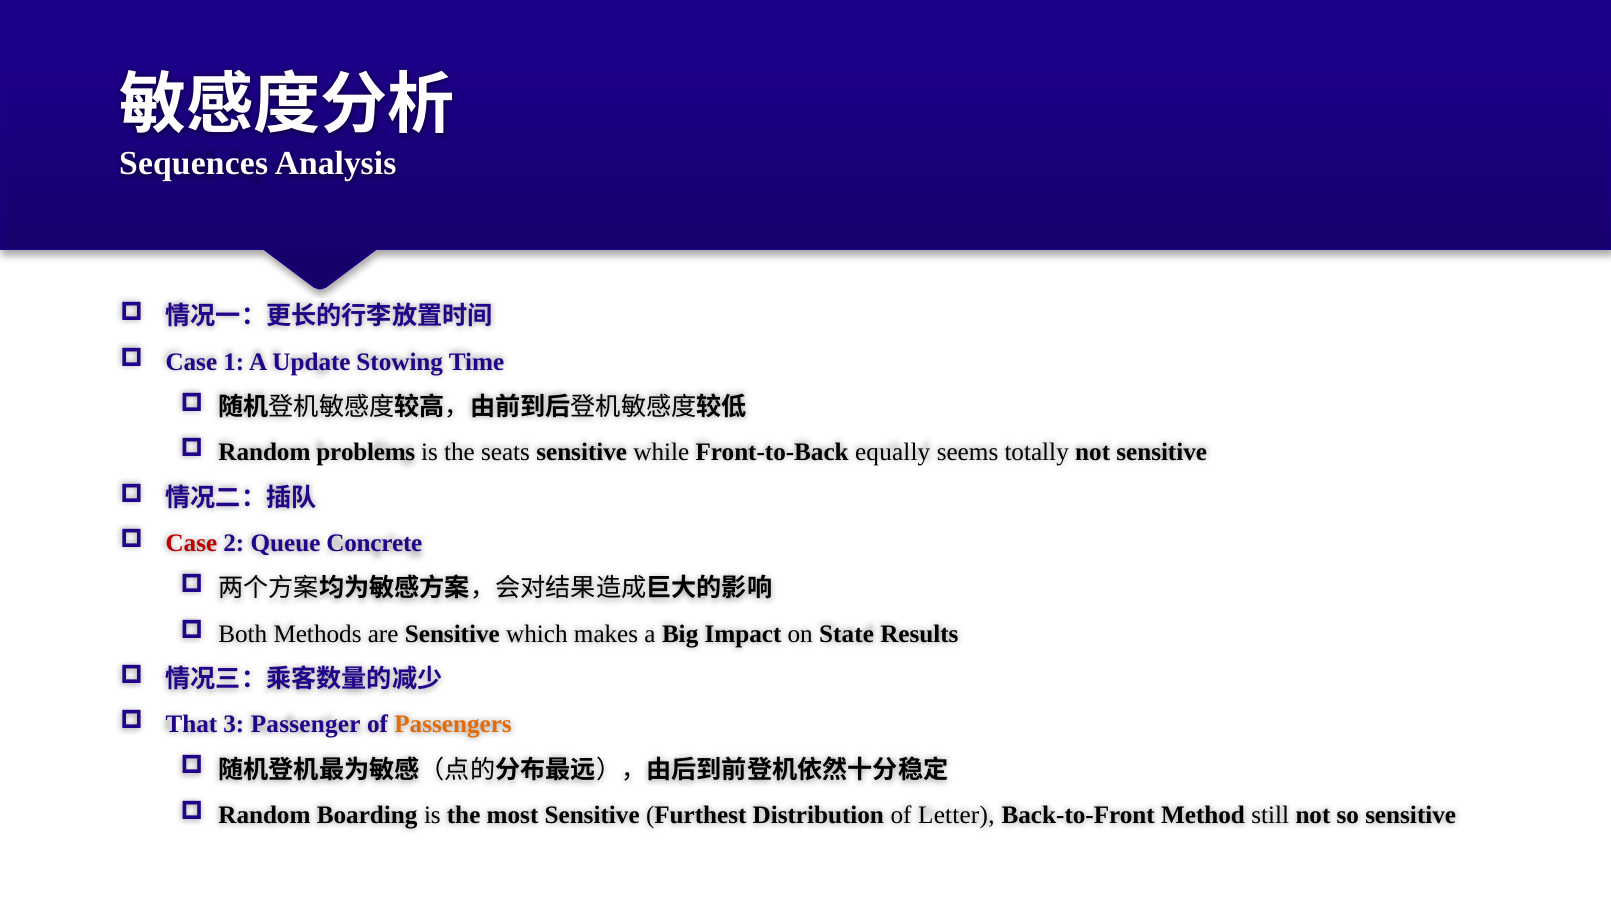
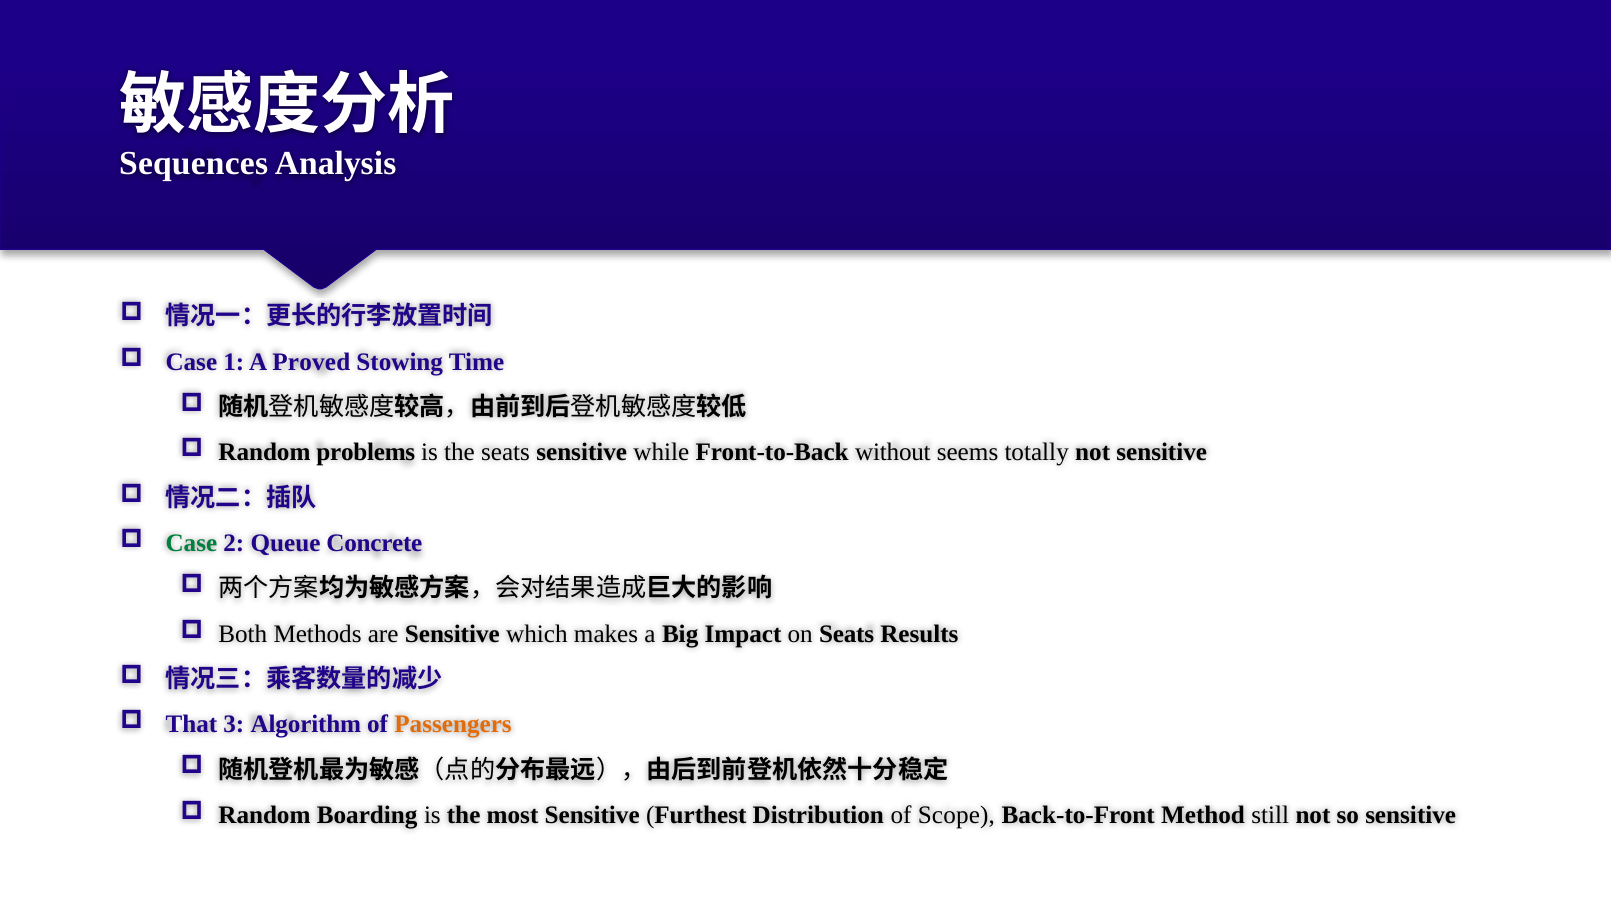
Update: Update -> Proved
equally: equally -> without
Case at (191, 543) colour: red -> green
on State: State -> Seats
Passenger: Passenger -> Algorithm
Letter: Letter -> Scope
